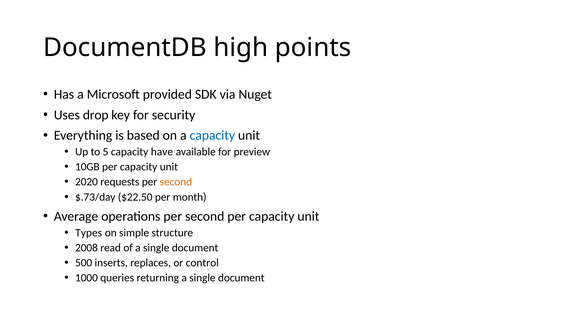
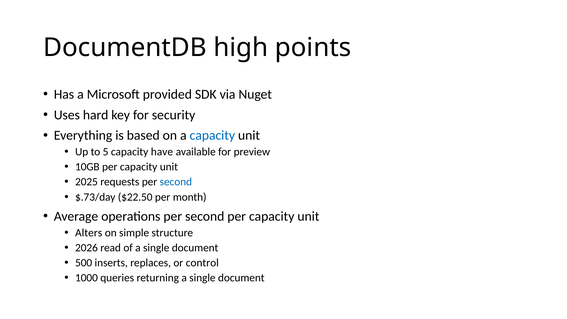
drop: drop -> hard
2020: 2020 -> 2025
second at (176, 182) colour: orange -> blue
Types: Types -> Alters
2008: 2008 -> 2026
